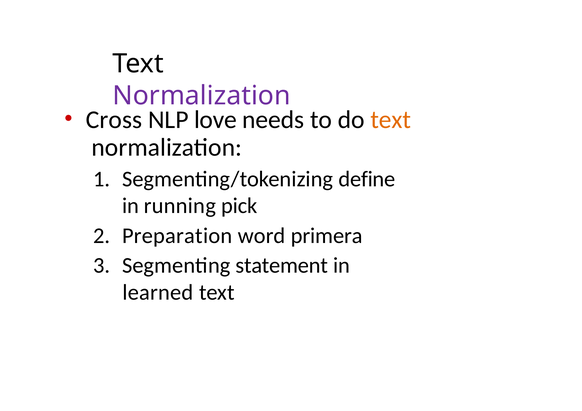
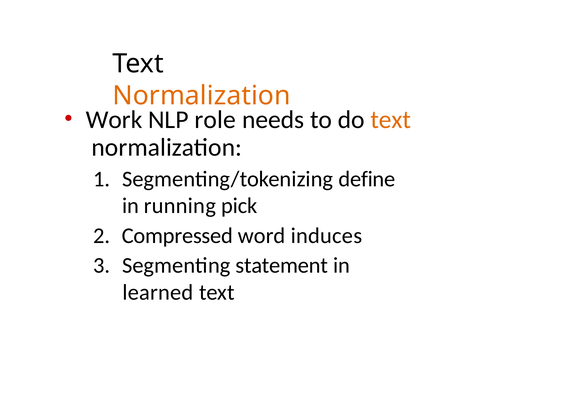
Normalization at (202, 96) colour: purple -> orange
Cross: Cross -> Work
love: love -> role
Preparation: Preparation -> Compressed
primera: primera -> induces
